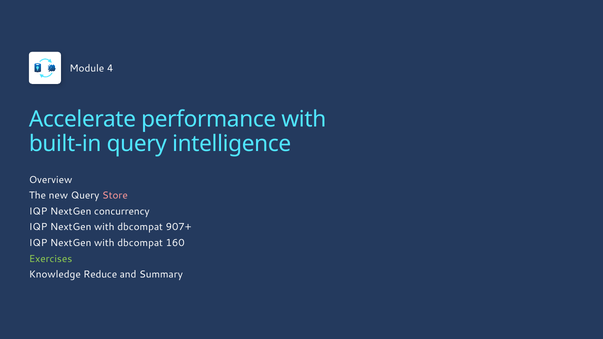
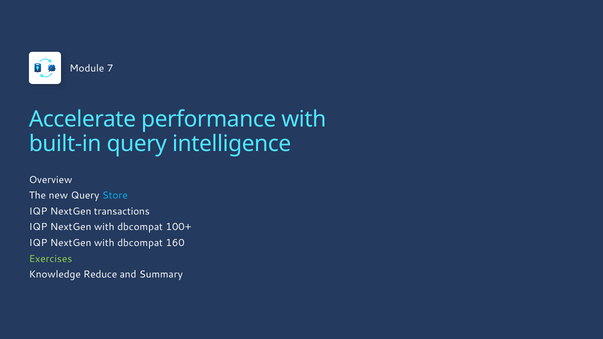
4: 4 -> 7
Store colour: pink -> light blue
concurrency: concurrency -> transactions
907+: 907+ -> 100+
